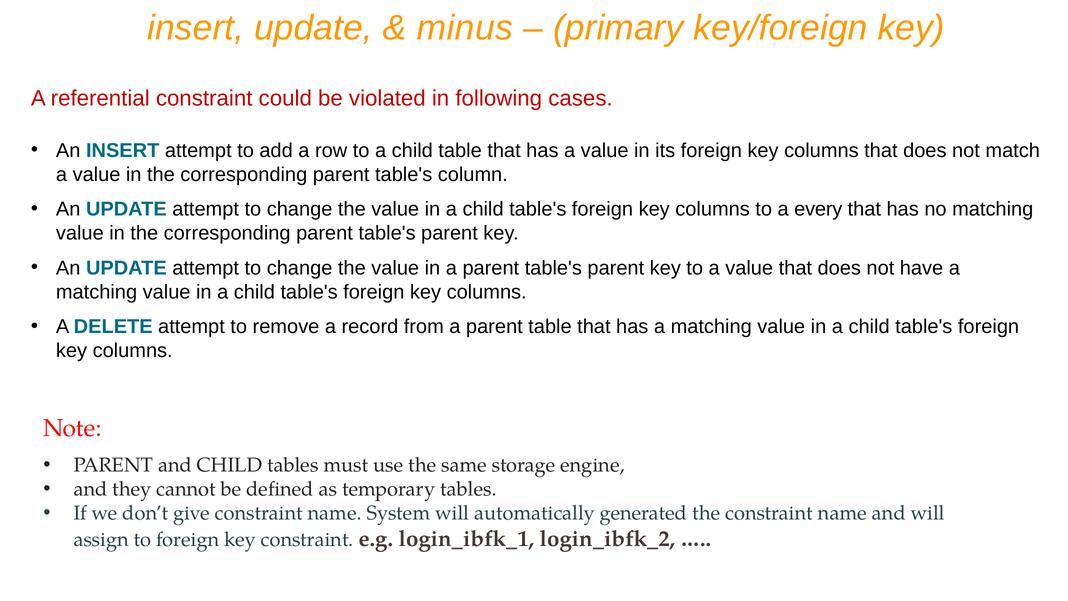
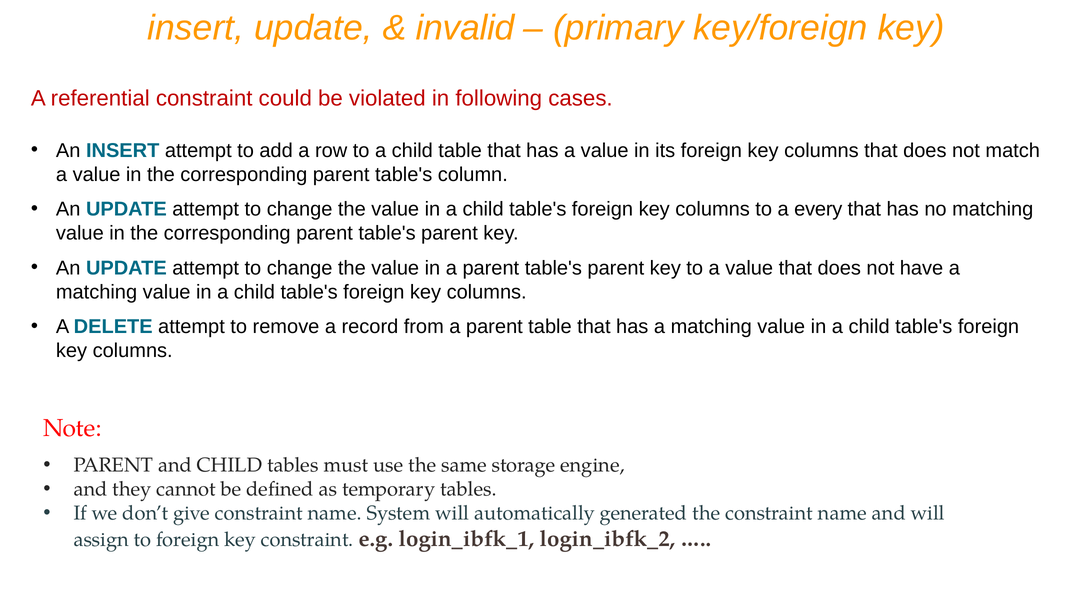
minus: minus -> invalid
